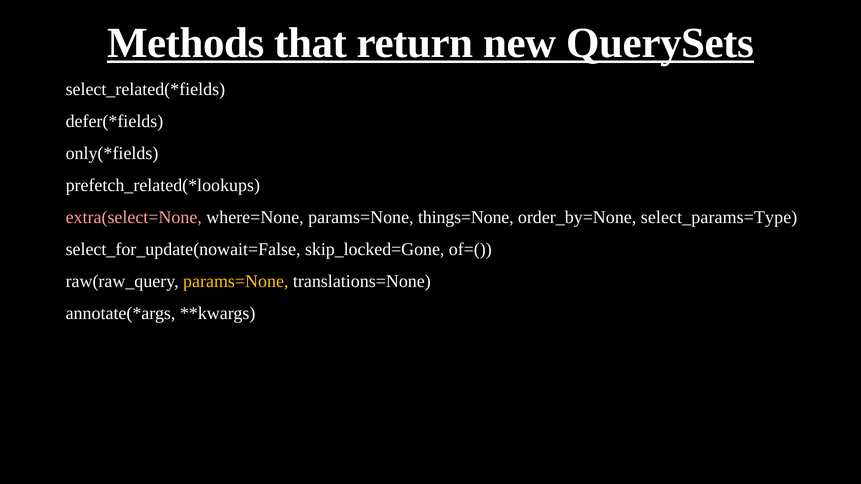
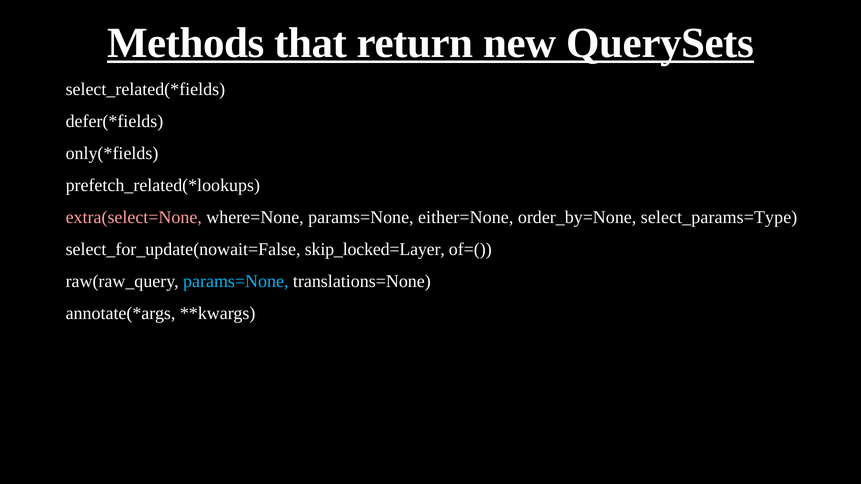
things=None: things=None -> either=None
skip_locked=Gone: skip_locked=Gone -> skip_locked=Layer
params=None at (236, 281) colour: yellow -> light blue
